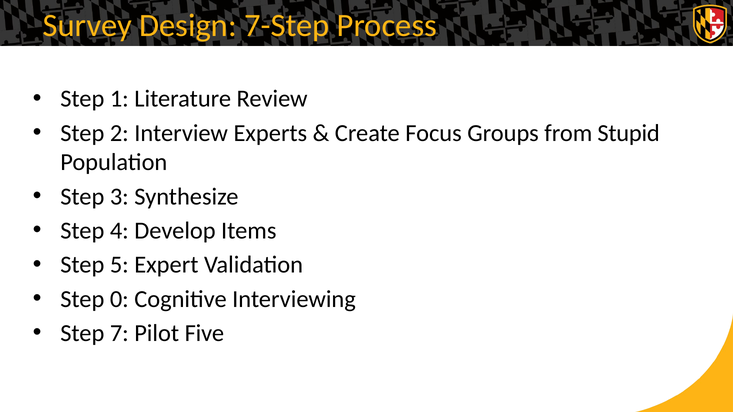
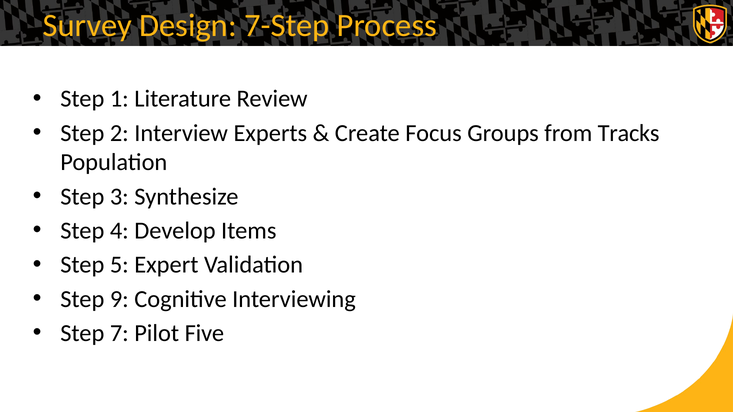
Stupid: Stupid -> Tracks
0: 0 -> 9
